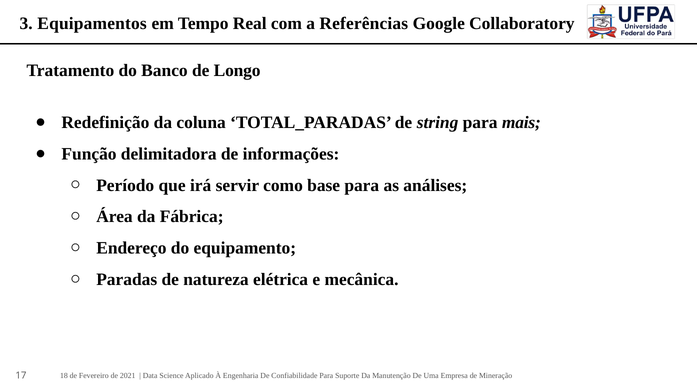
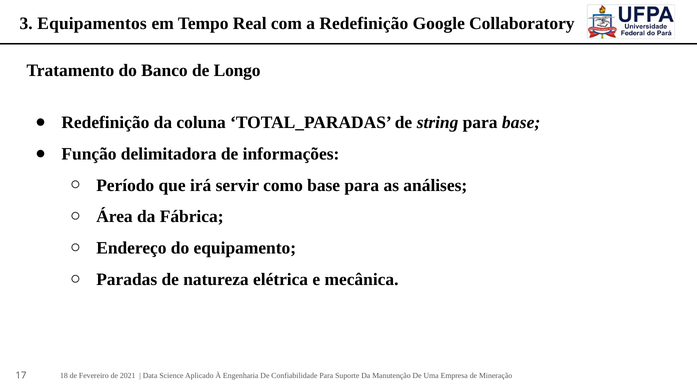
a Referências: Referências -> Redefinição
para mais: mais -> base
